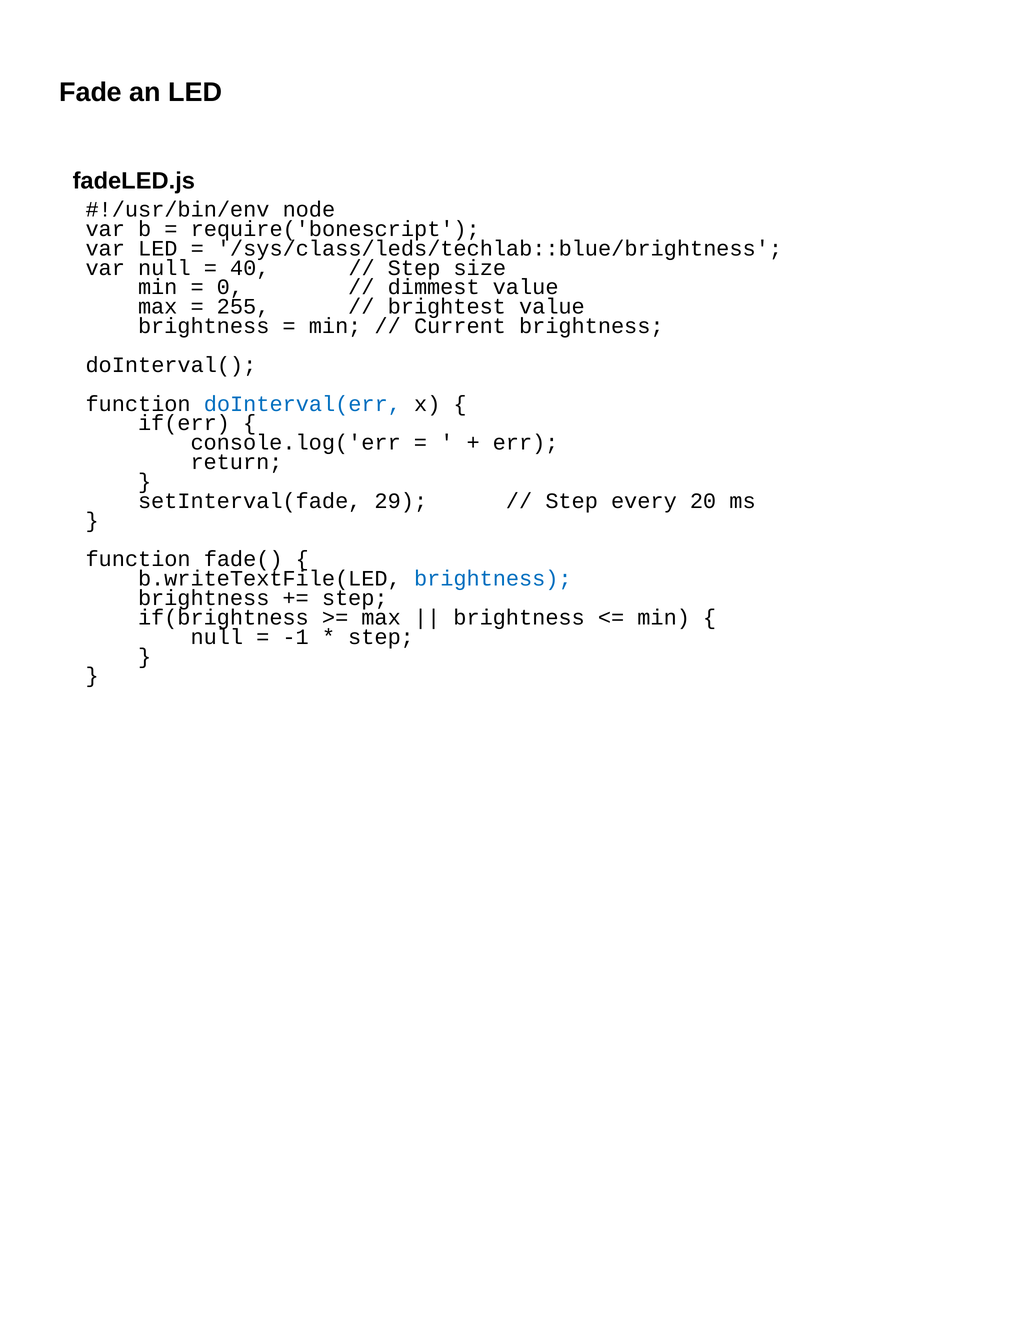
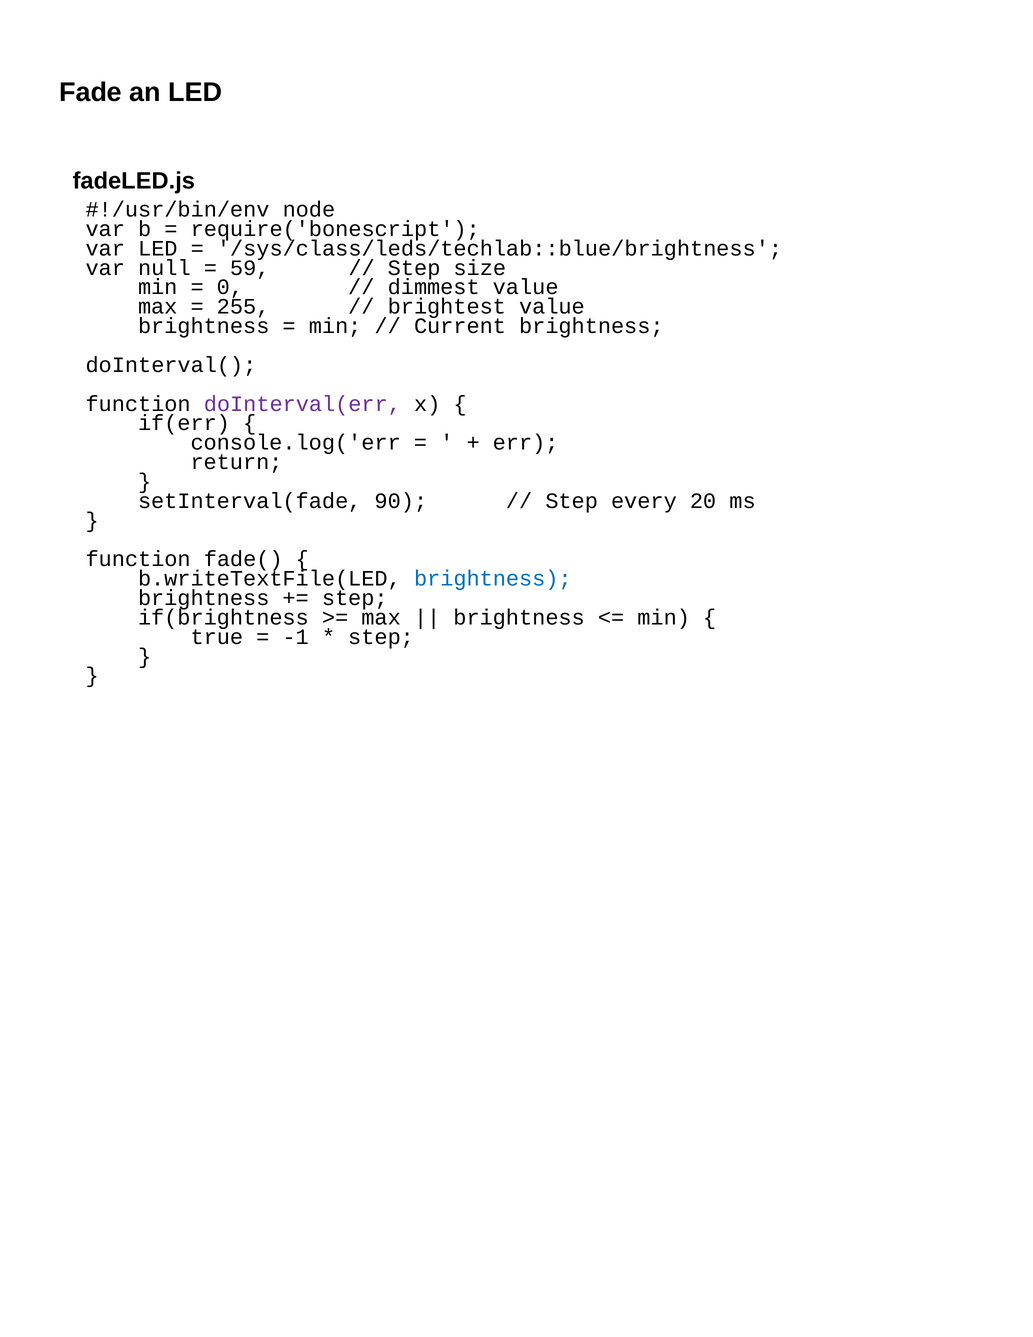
40: 40 -> 59
doInterval(err colour: blue -> purple
29: 29 -> 90
null at (217, 637): null -> true
